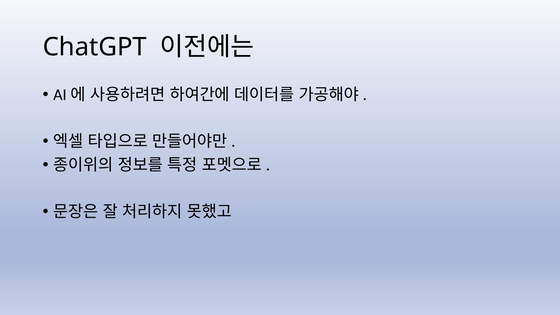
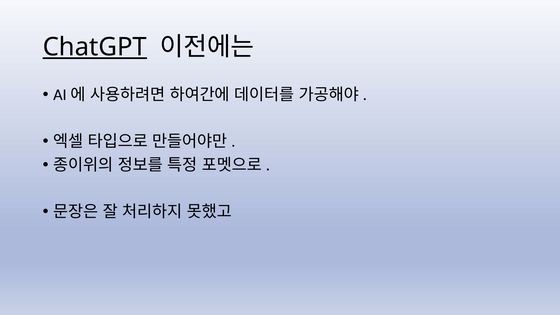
ChatGPT underline: none -> present
